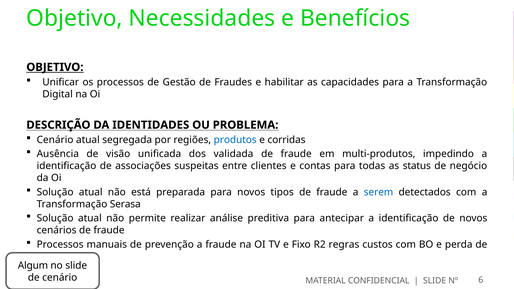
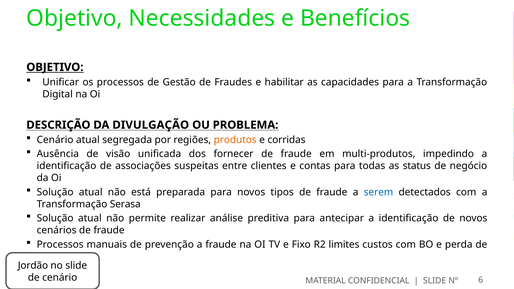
IDENTIDADES: IDENTIDADES -> DIVULGAÇÃO
produtos colour: blue -> orange
validada: validada -> fornecer
regras: regras -> limites
Algum: Algum -> Jordão
